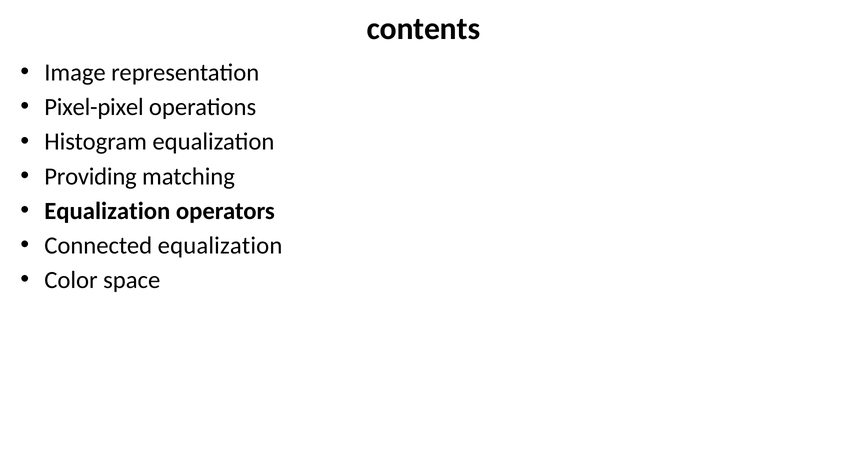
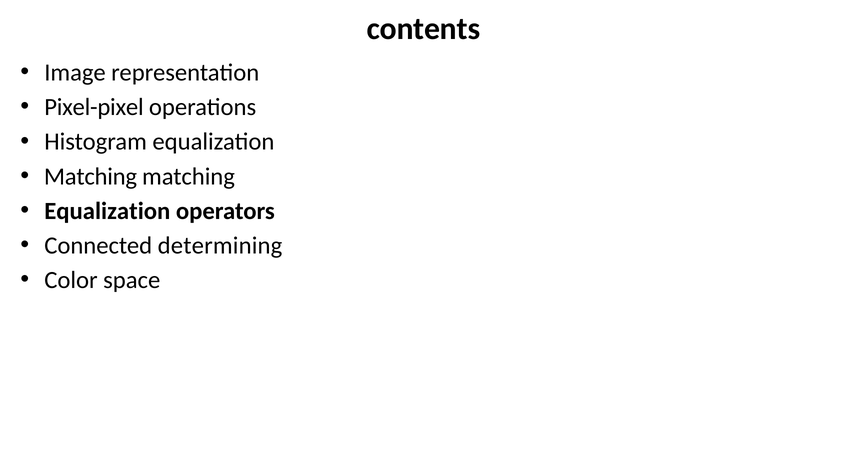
Providing at (91, 177): Providing -> Matching
Connected equalization: equalization -> determining
